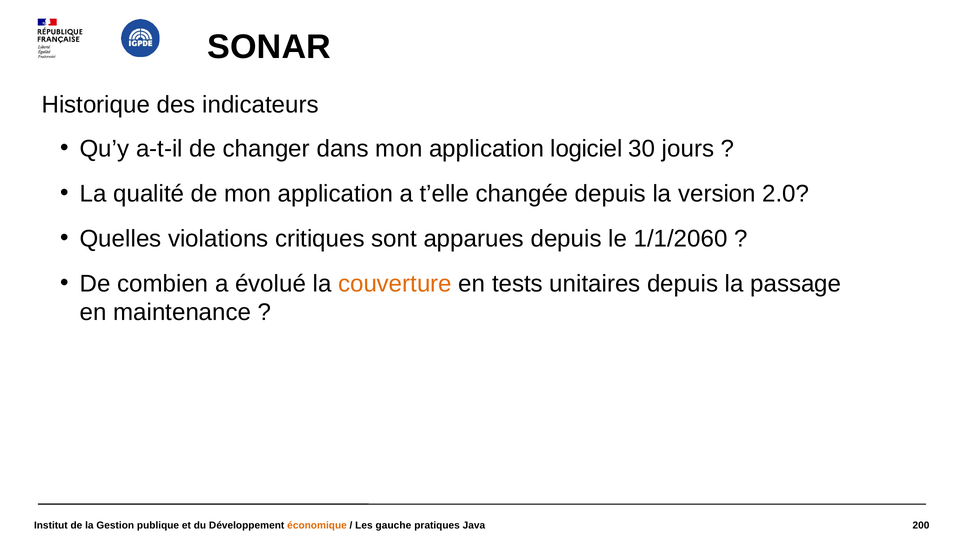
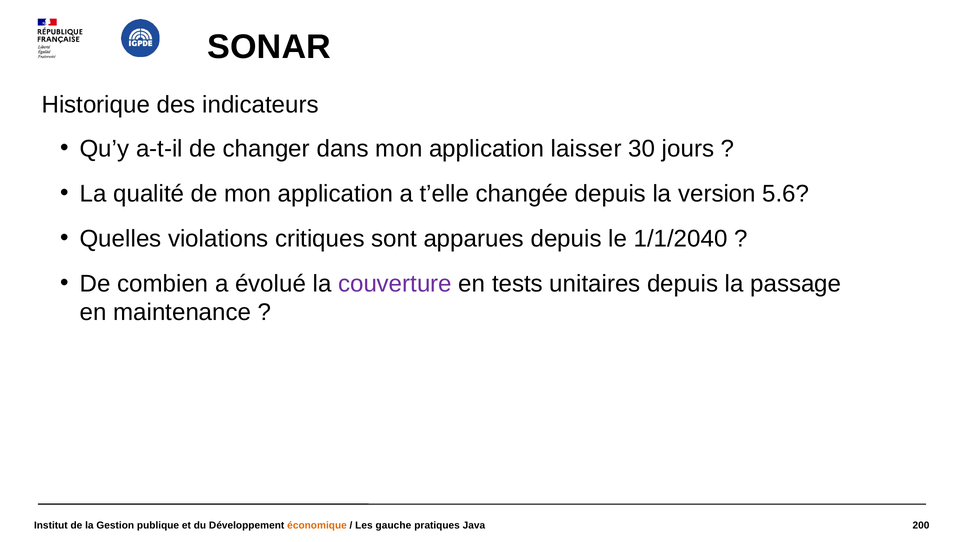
logiciel: logiciel -> laisser
2.0: 2.0 -> 5.6
1/1/2060: 1/1/2060 -> 1/1/2040
couverture colour: orange -> purple
